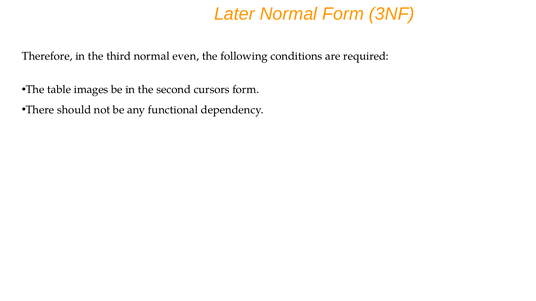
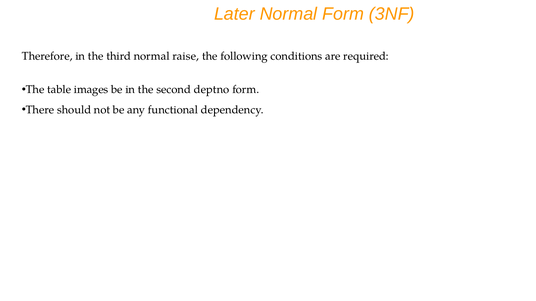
even: even -> raise
cursors: cursors -> deptno
